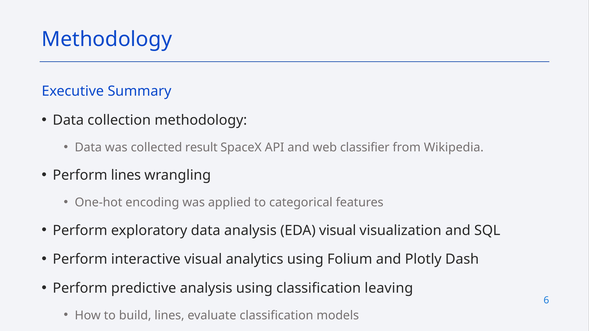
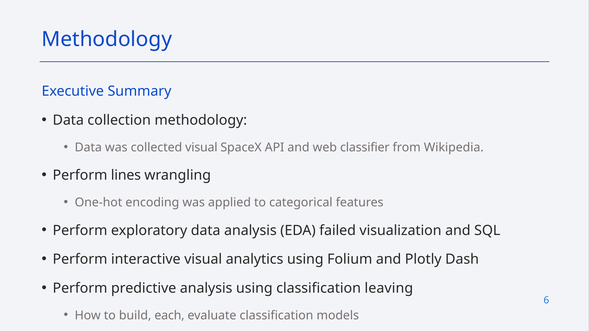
collected result: result -> visual
EDA visual: visual -> failed
build lines: lines -> each
